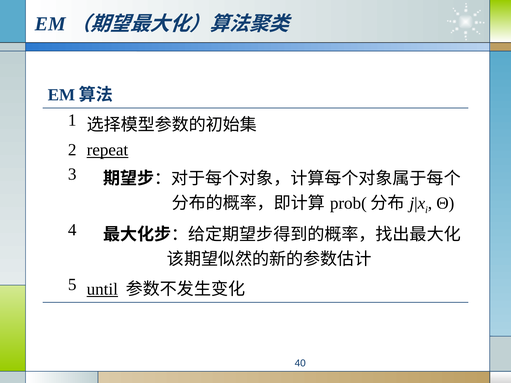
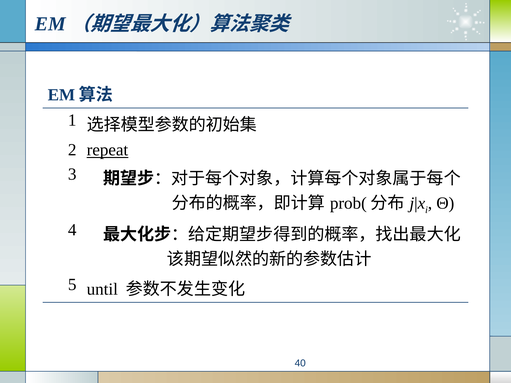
until underline: present -> none
